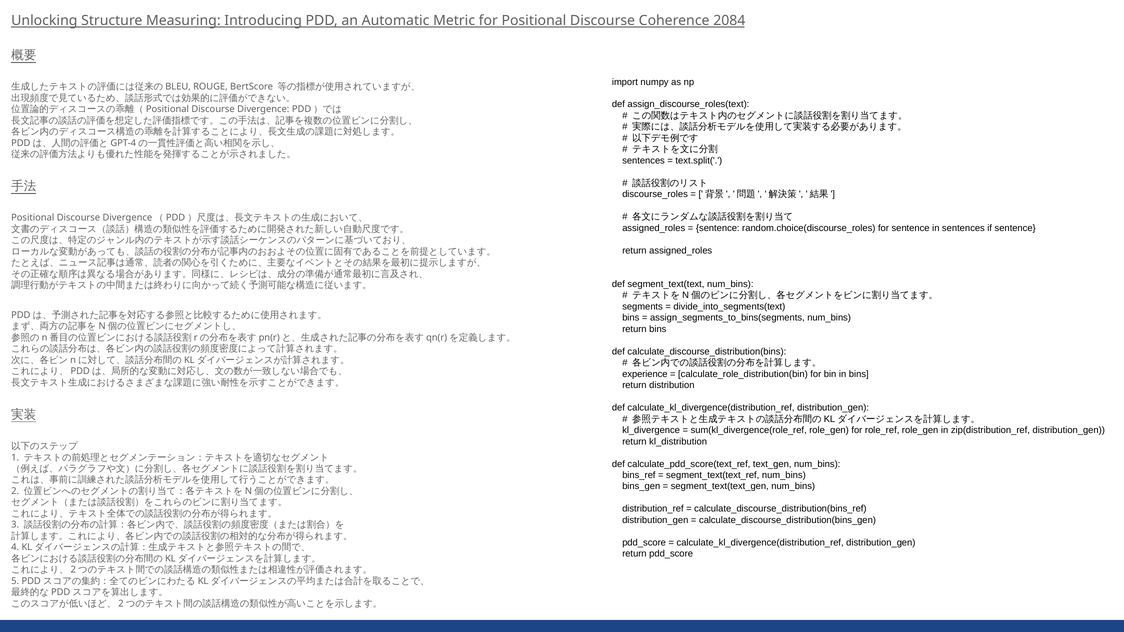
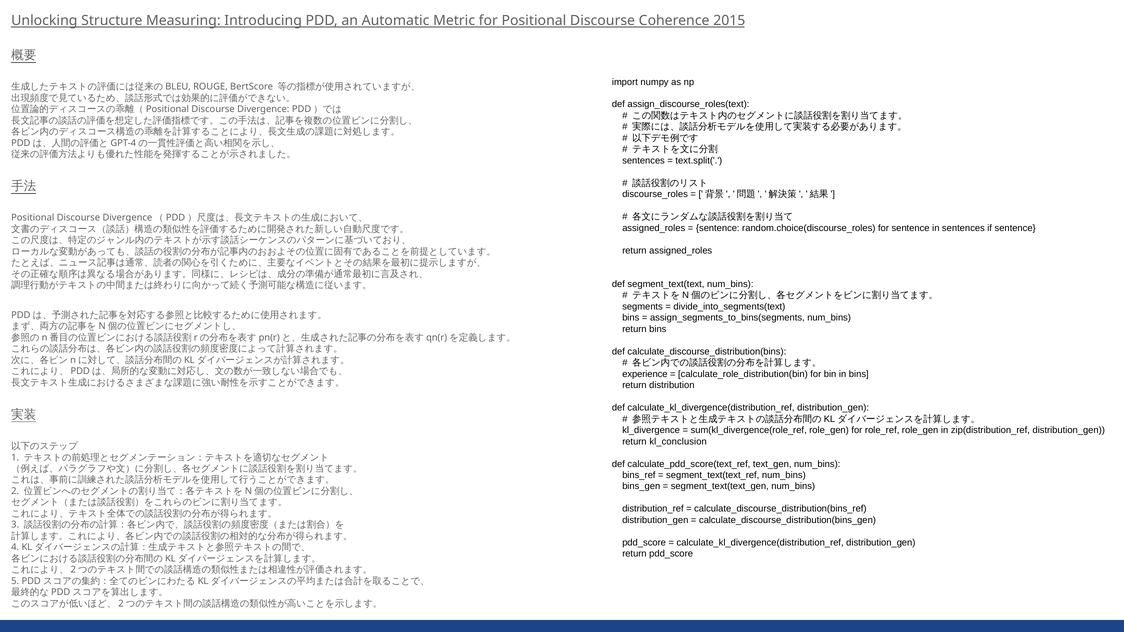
2084: 2084 -> 2015
kl_distribution: kl_distribution -> kl_conclusion
